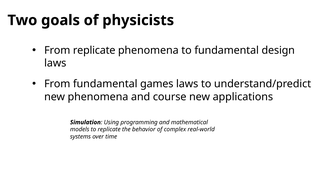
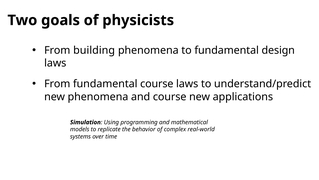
From replicate: replicate -> building
fundamental games: games -> course
